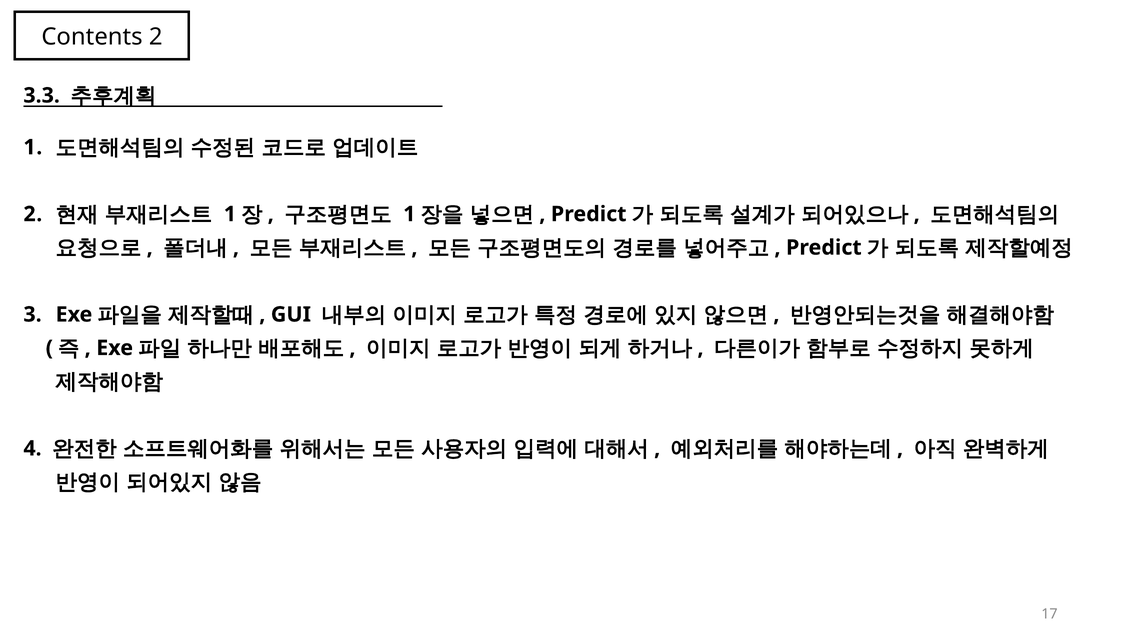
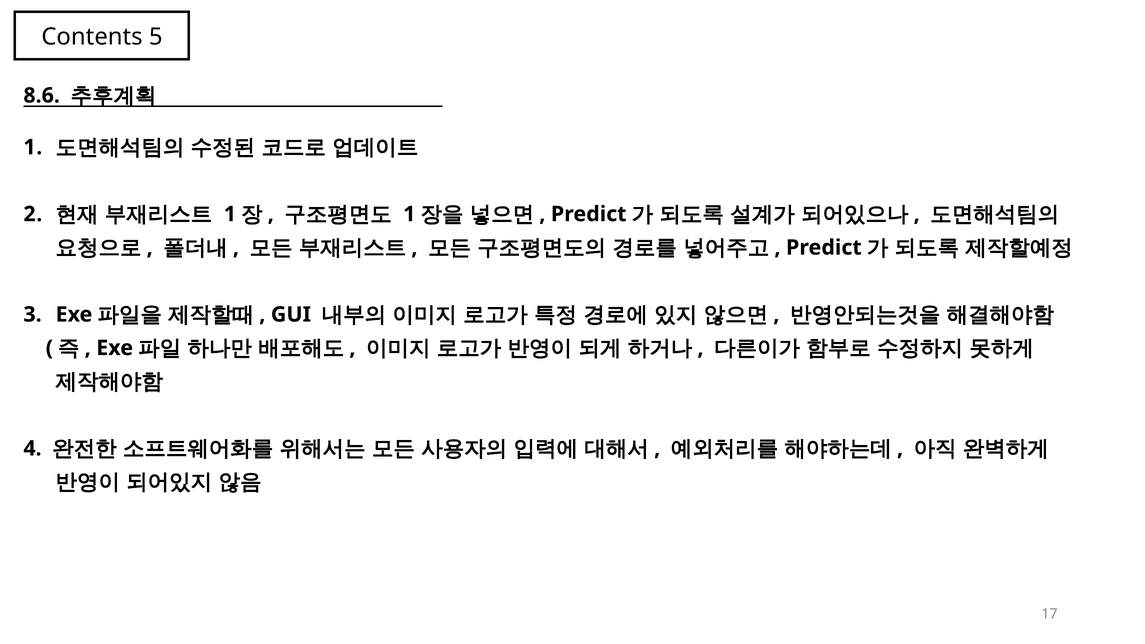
Contents 2: 2 -> 5
3.3: 3.3 -> 8.6
